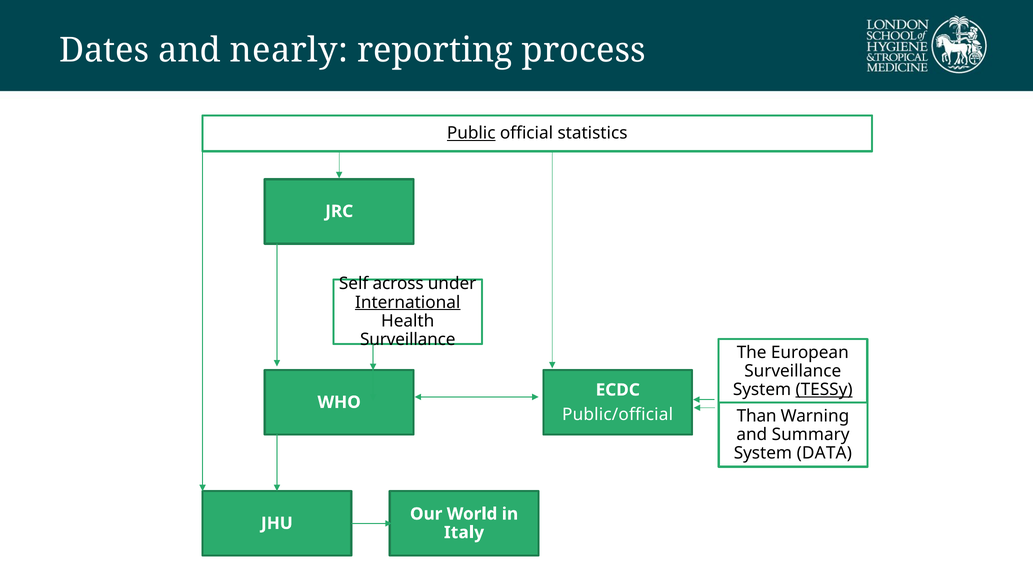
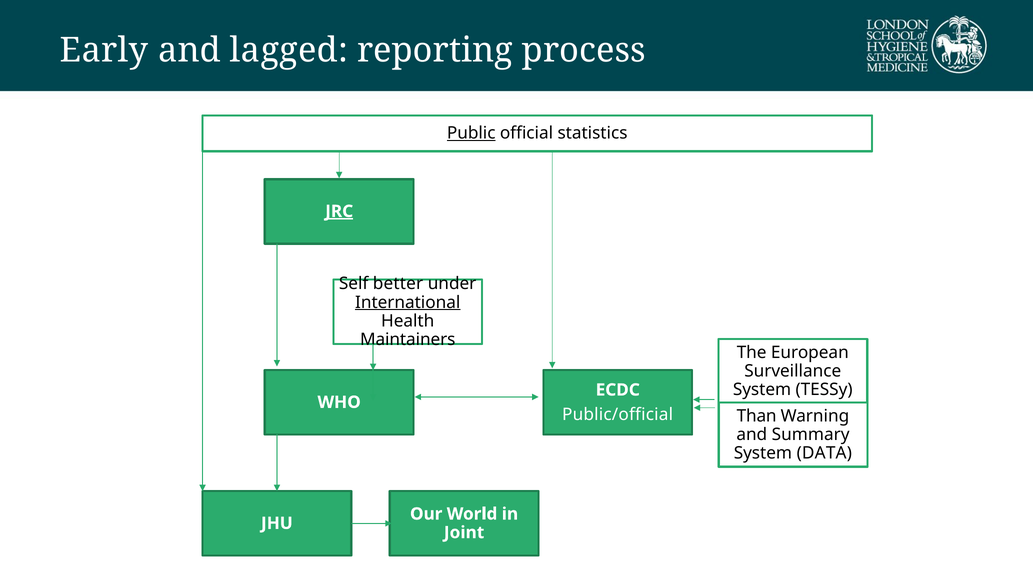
Dates: Dates -> Early
nearly: nearly -> lagged
JRC underline: none -> present
across: across -> better
Surveillance at (408, 340): Surveillance -> Maintainers
TESSy underline: present -> none
Italy: Italy -> Joint
